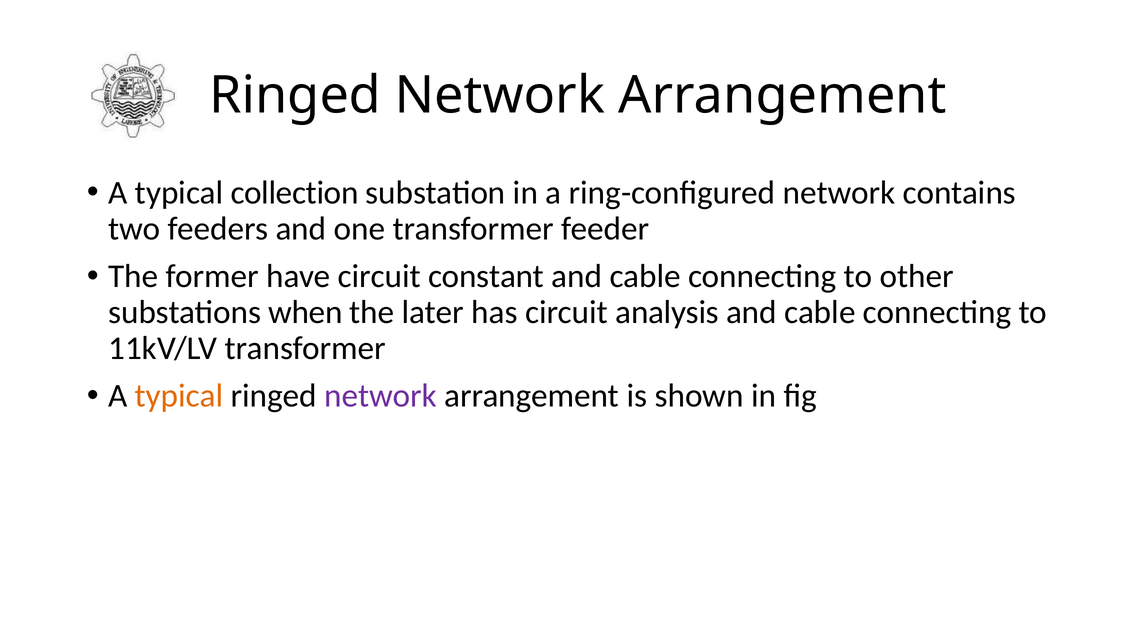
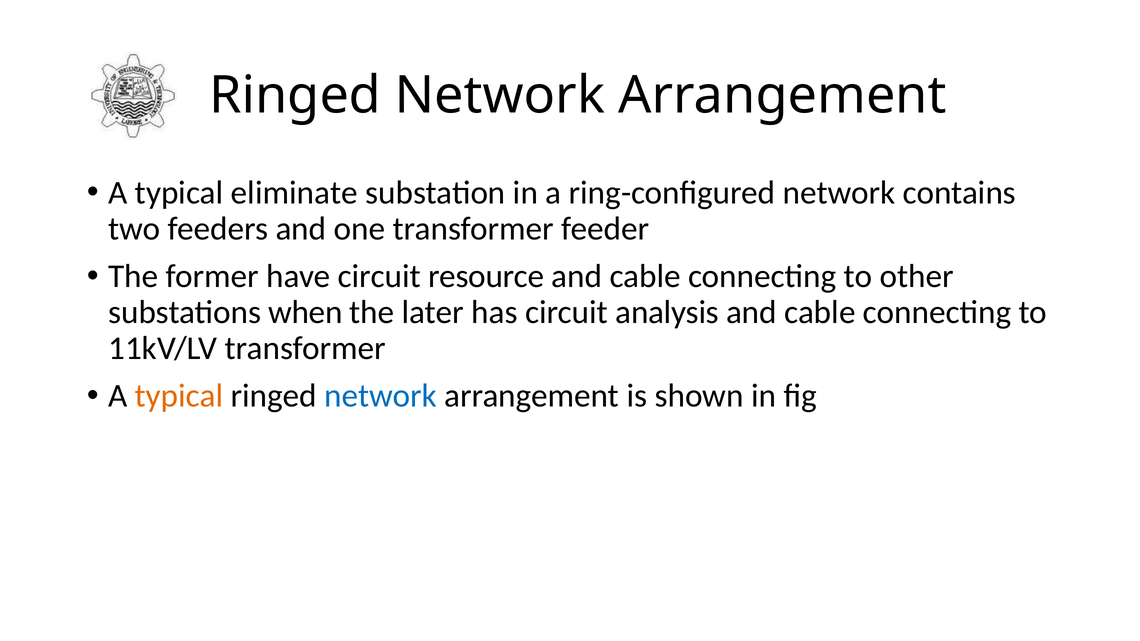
collection: collection -> eliminate
constant: constant -> resource
network at (381, 396) colour: purple -> blue
